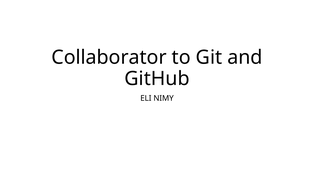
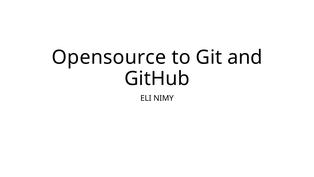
Collaborator: Collaborator -> Opensource
